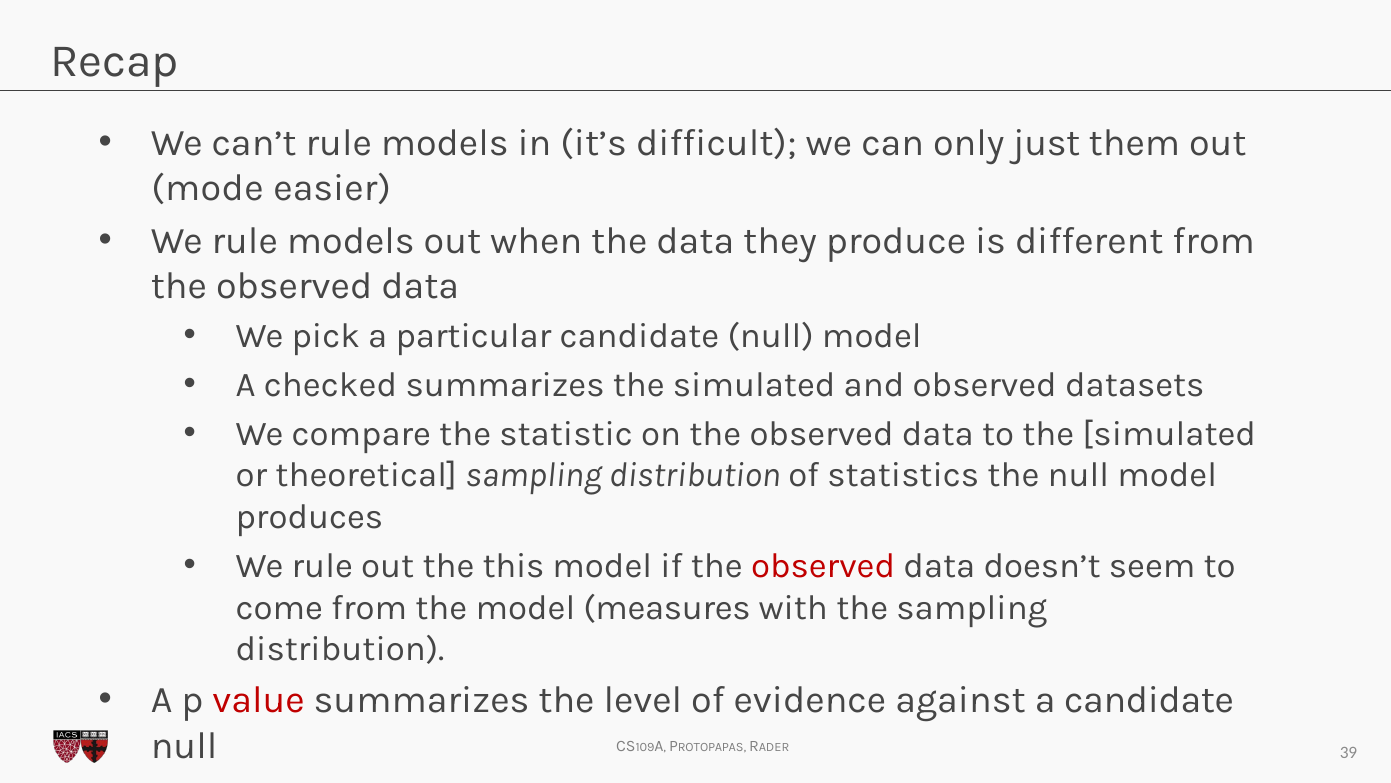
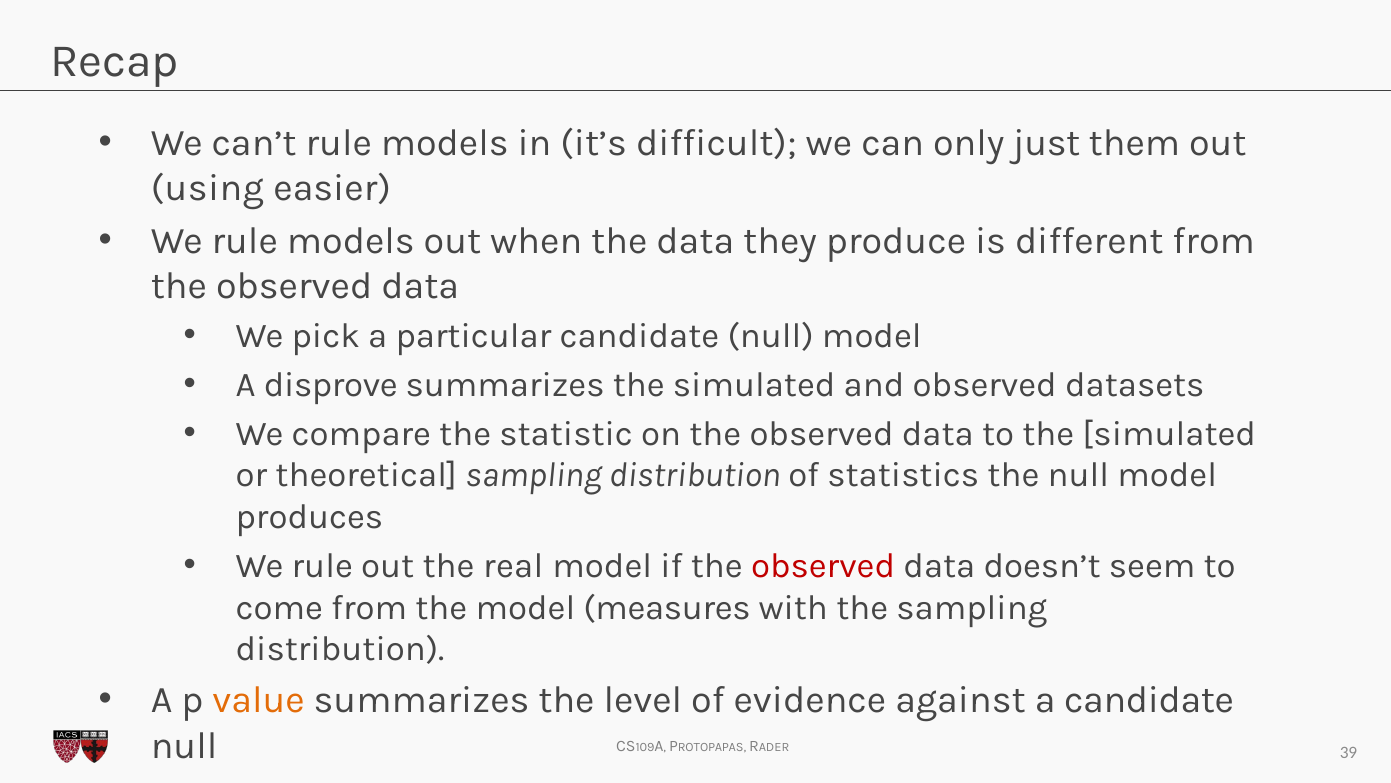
mode: mode -> using
checked: checked -> disprove
the this: this -> real
value colour: red -> orange
